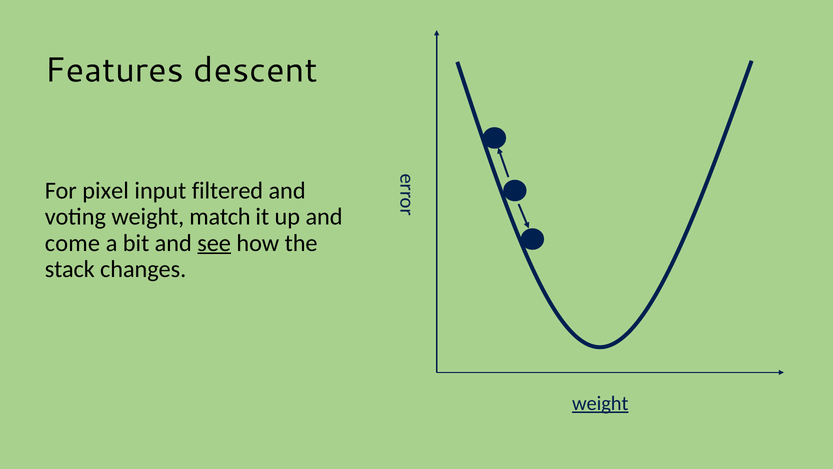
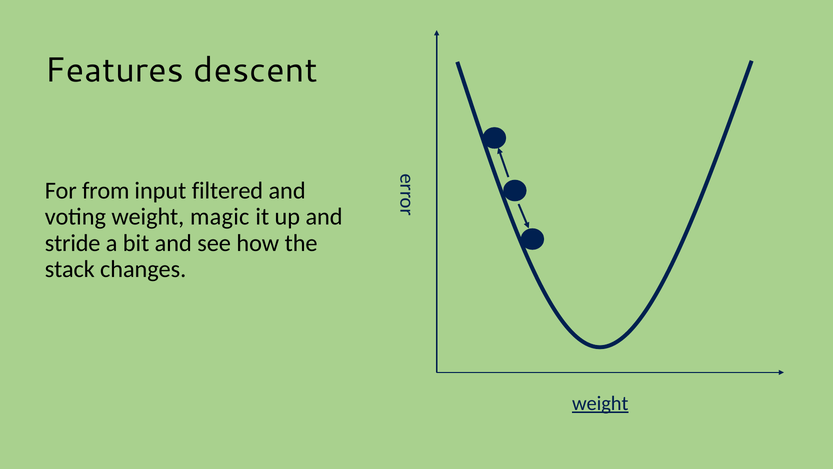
pixel: pixel -> from
match: match -> magic
come: come -> stride
see underline: present -> none
